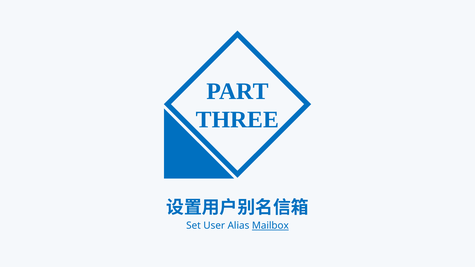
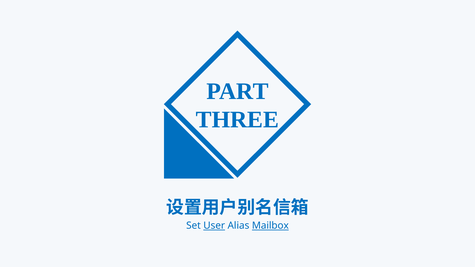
User underline: none -> present
